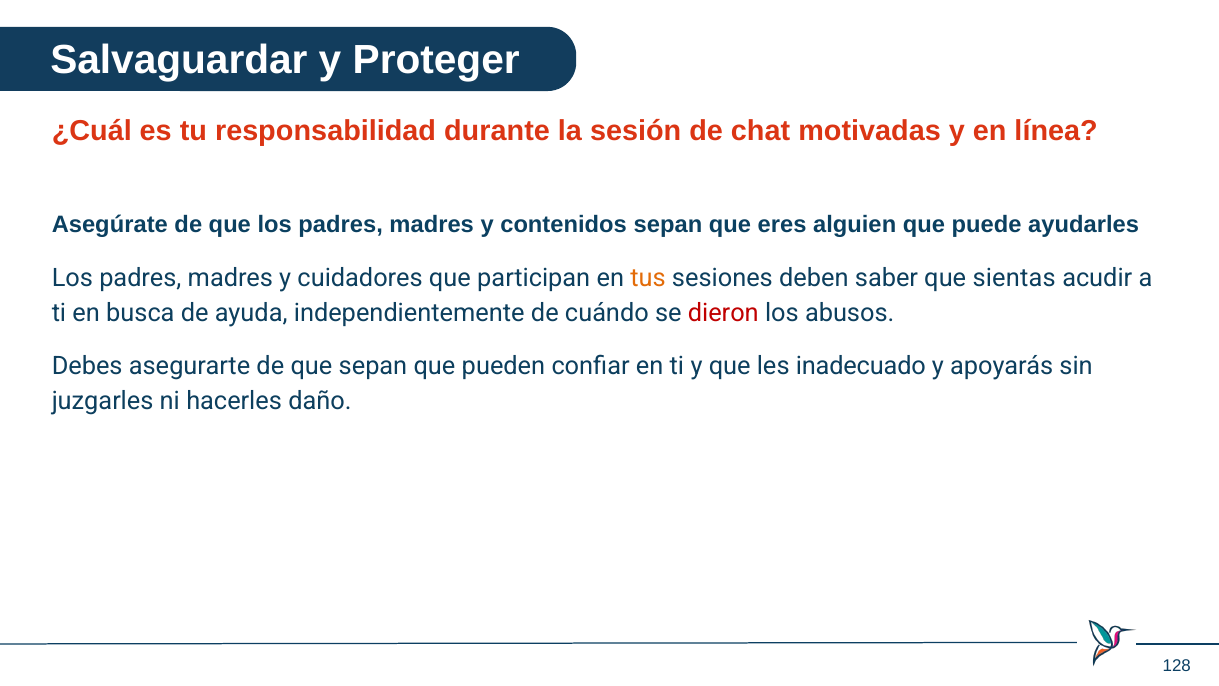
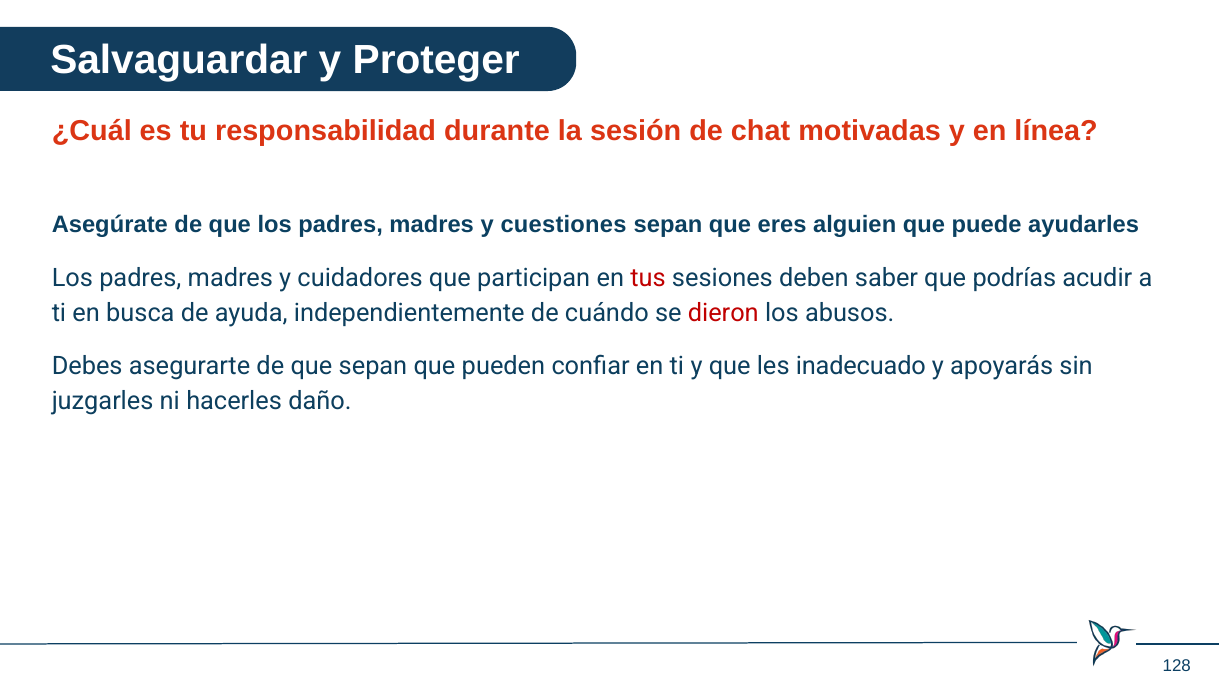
contenidos: contenidos -> cuestiones
tus colour: orange -> red
sientas: sientas -> podrías
